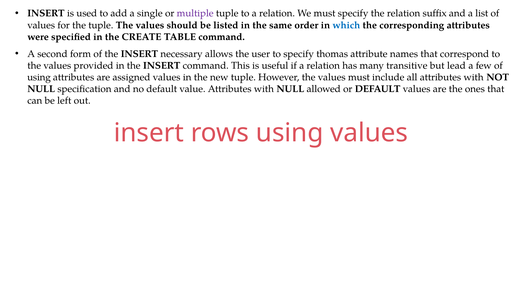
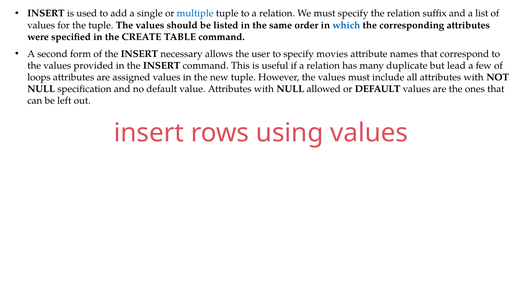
multiple colour: purple -> blue
thomas: thomas -> movies
transitive: transitive -> duplicate
using at (39, 77): using -> loops
